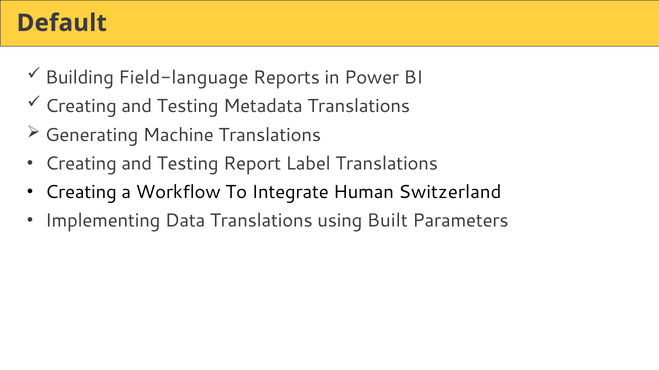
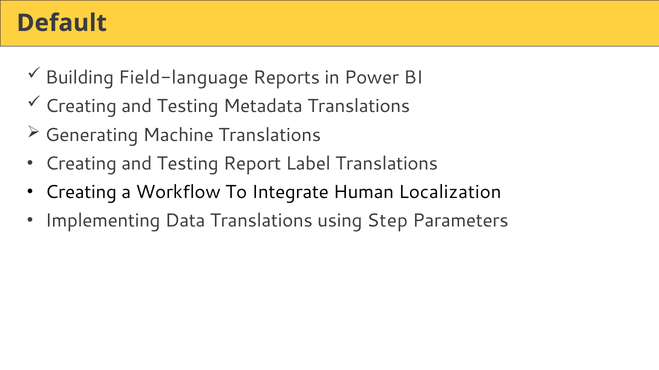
Switzerland: Switzerland -> Localization
Built: Built -> Step
